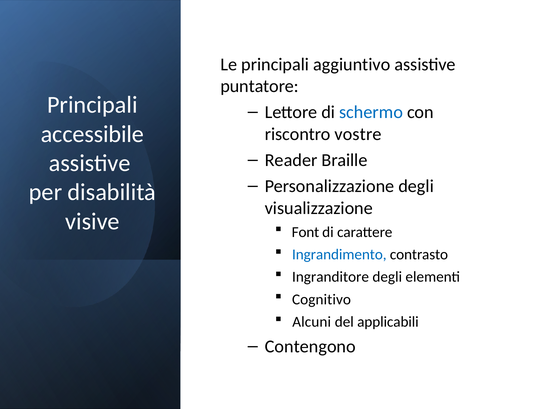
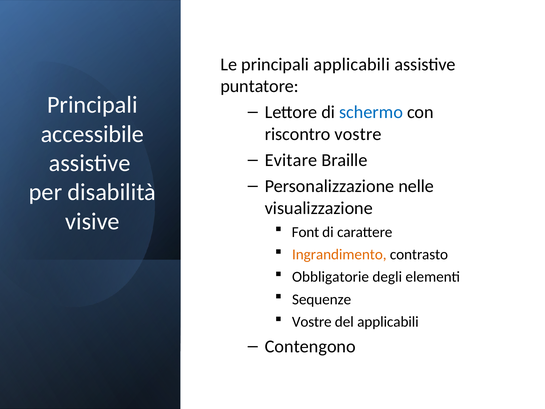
principali aggiuntivo: aggiuntivo -> applicabili
Reader: Reader -> Evitare
Personalizzazione degli: degli -> nelle
Ingrandimento colour: blue -> orange
Ingranditore: Ingranditore -> Obbligatorie
Cognitivo: Cognitivo -> Sequenze
Alcuni at (312, 322): Alcuni -> Vostre
